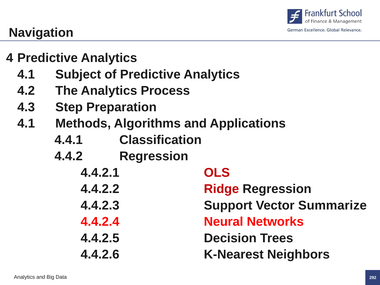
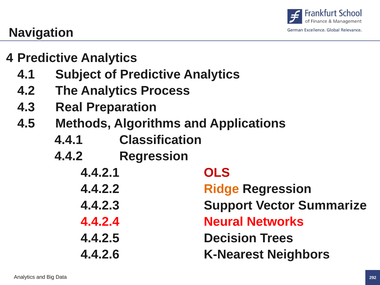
Step: Step -> Real
4.1 at (26, 124): 4.1 -> 4.5
Ridge colour: red -> orange
